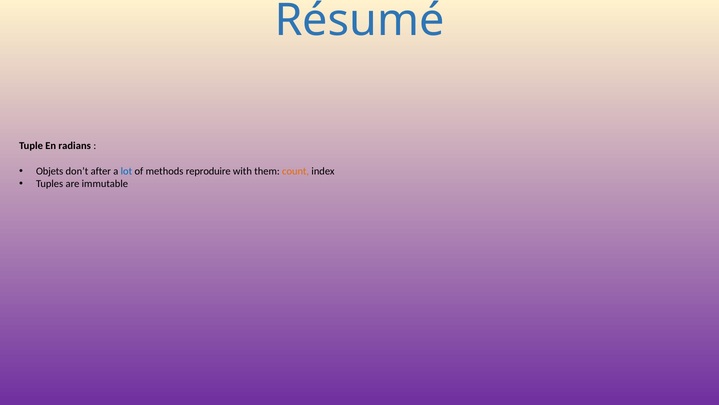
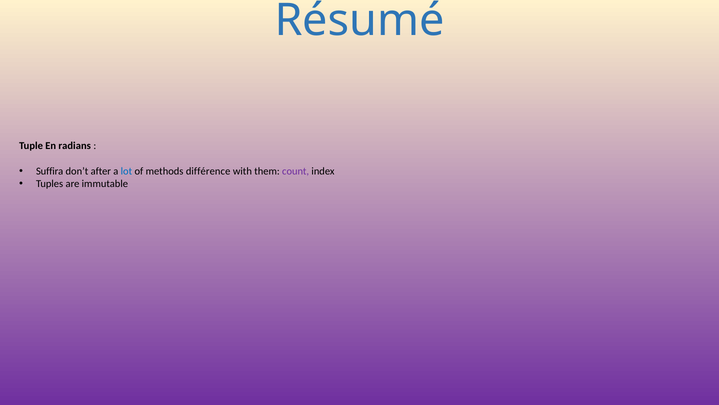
Objets: Objets -> Suffira
reproduire: reproduire -> différence
count colour: orange -> purple
